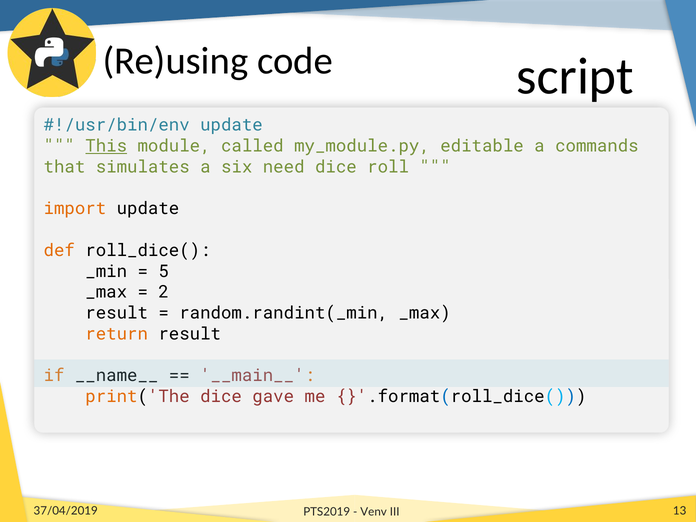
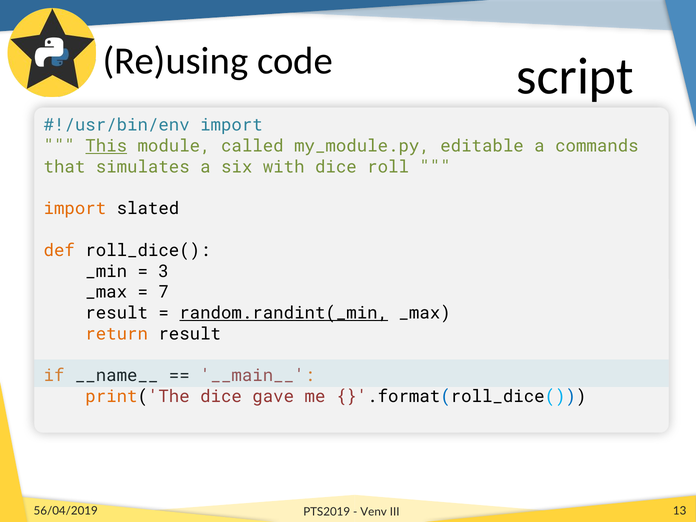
update at (231, 125): update -> import
need: need -> with
import update: update -> slated
5: 5 -> 3
2: 2 -> 7
random.randint(_min underline: none -> present
37/04/2019: 37/04/2019 -> 56/04/2019
